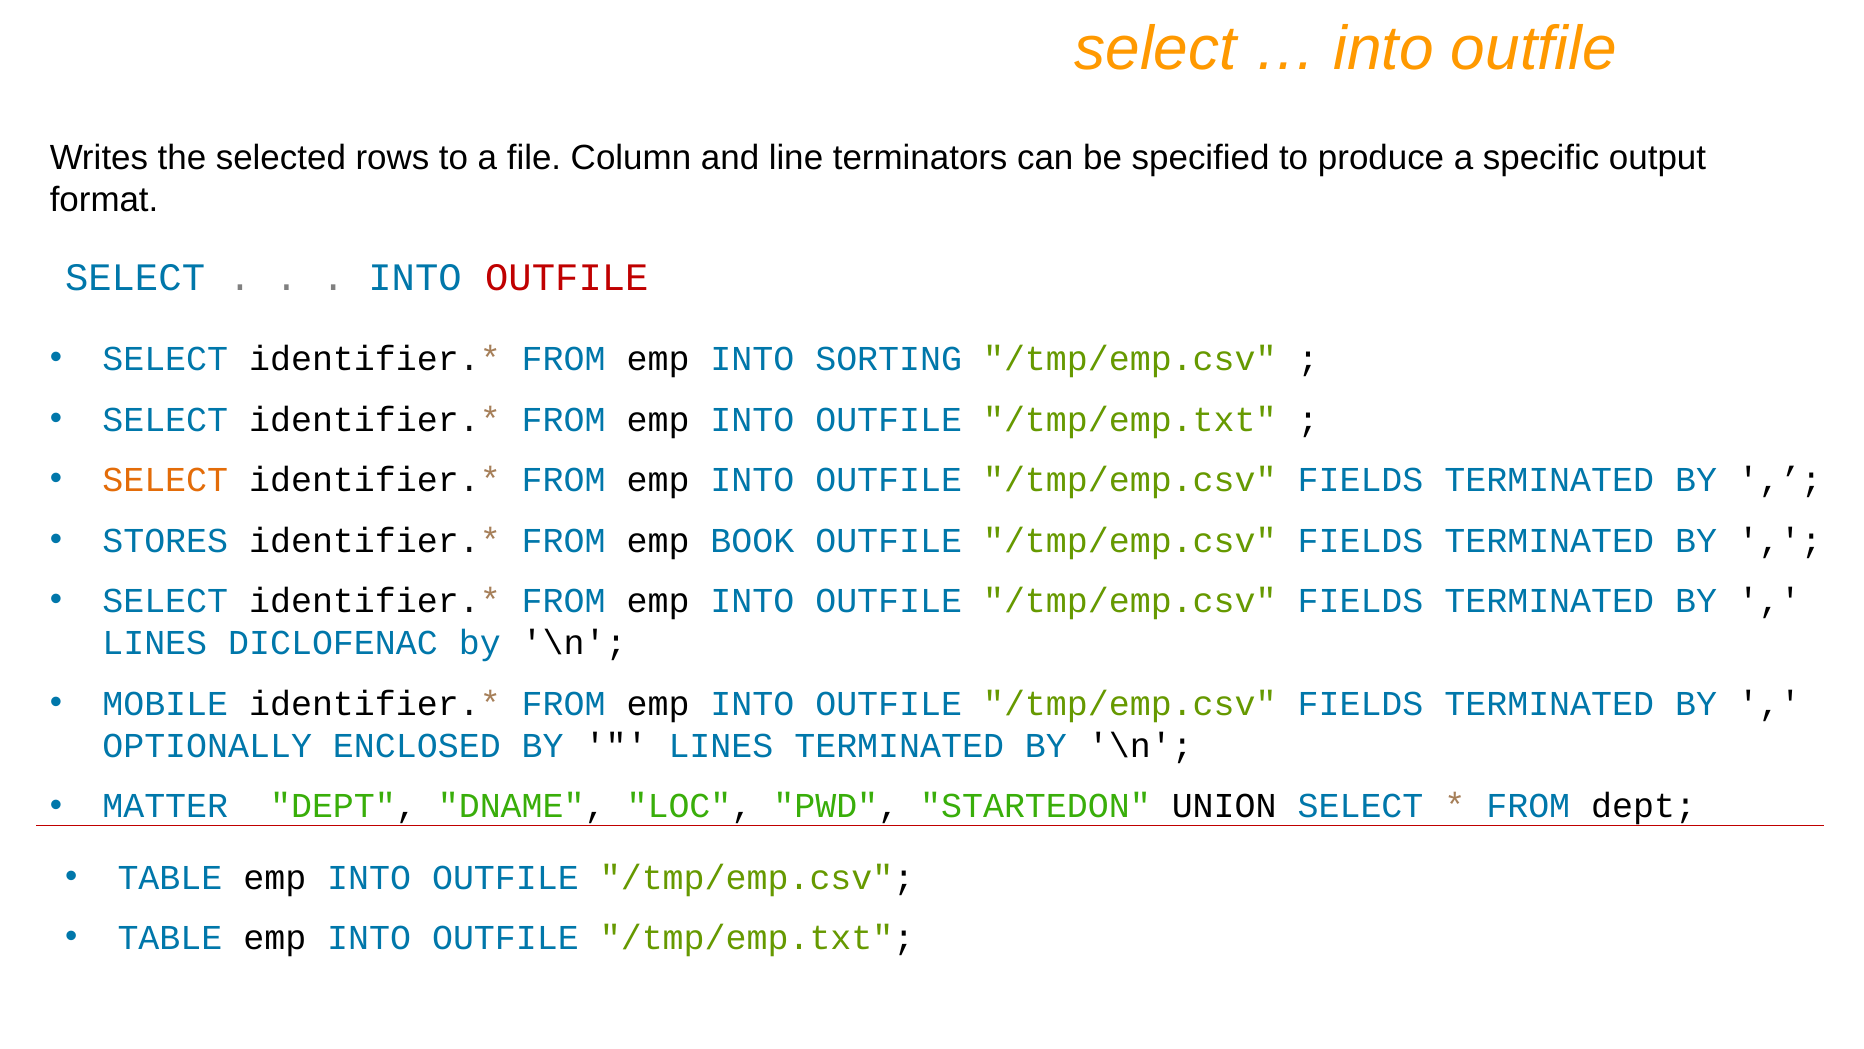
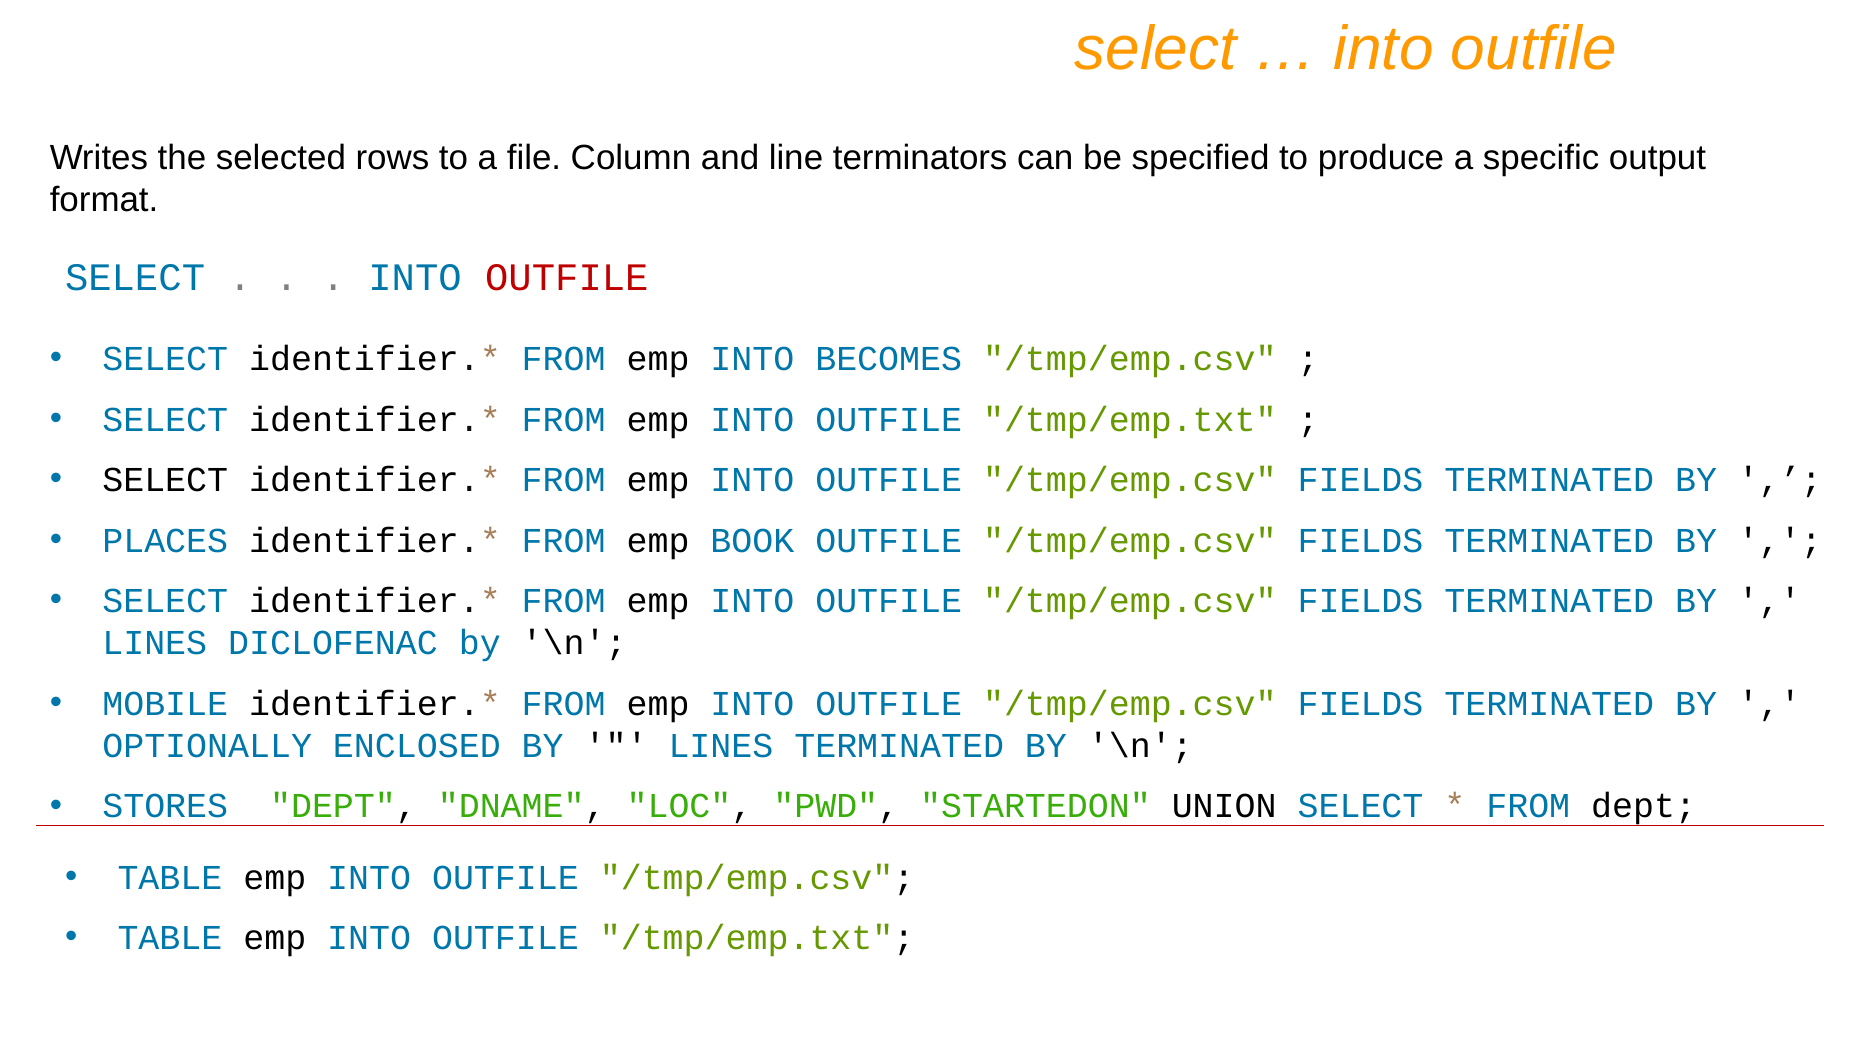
SORTING: SORTING -> BECOMES
SELECT at (165, 480) colour: orange -> black
STORES: STORES -> PLACES
MATTER: MATTER -> STORES
